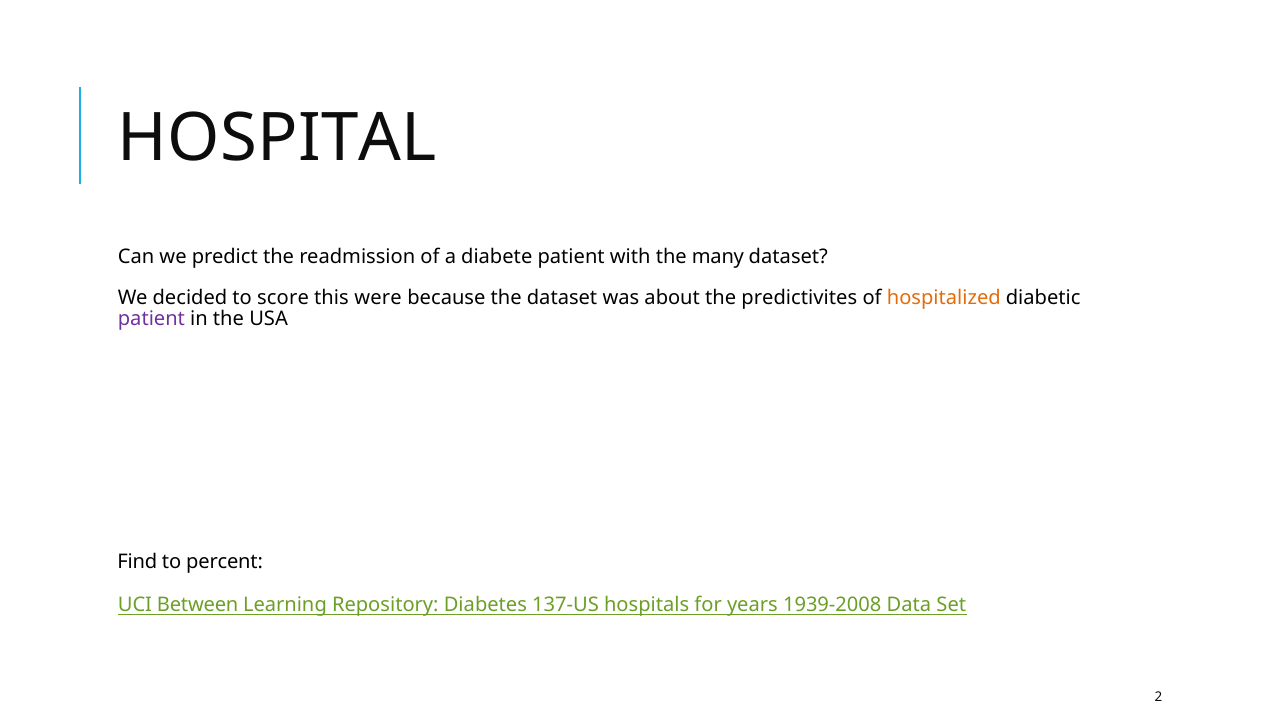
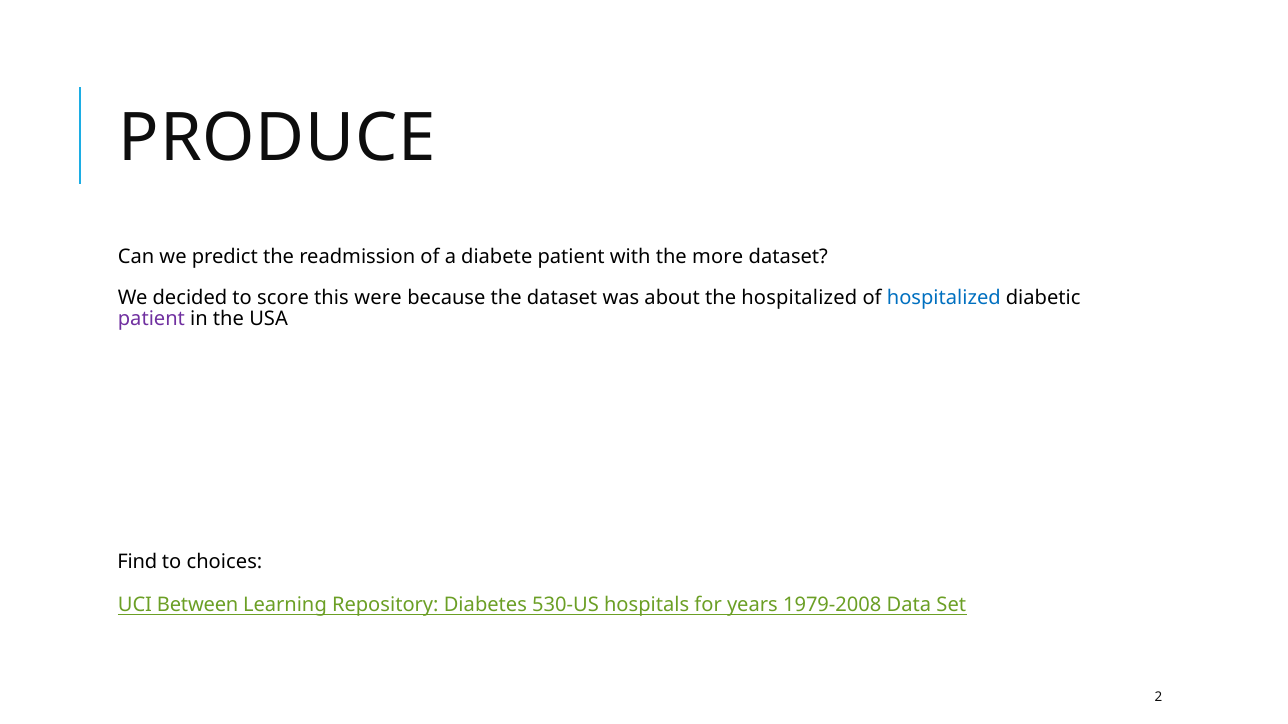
HOSPITAL: HOSPITAL -> PRODUCE
many: many -> more
the predictivites: predictivites -> hospitalized
hospitalized at (944, 298) colour: orange -> blue
percent: percent -> choices
137-US: 137-US -> 530-US
1939-2008: 1939-2008 -> 1979-2008
